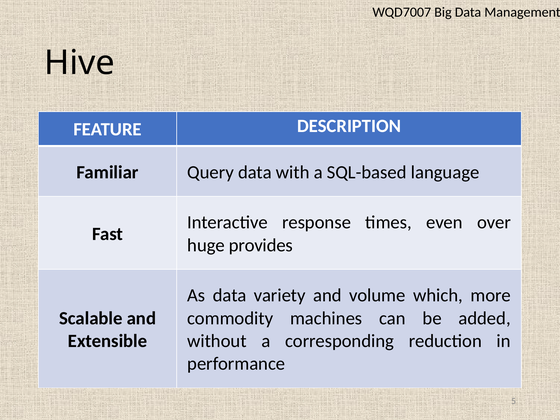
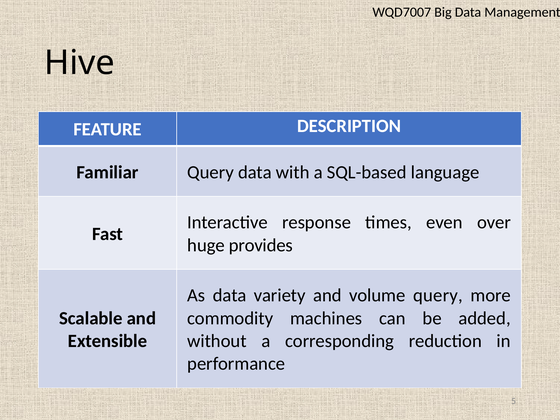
volume which: which -> query
